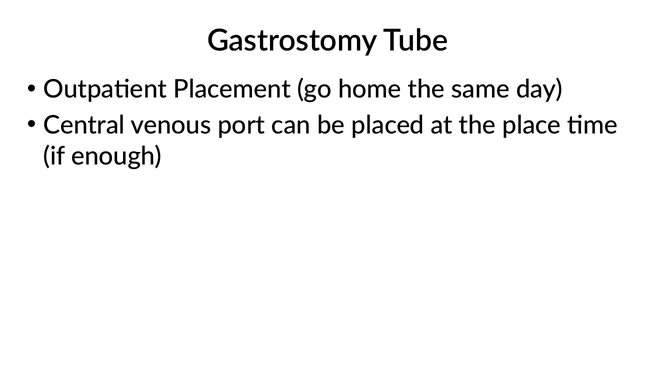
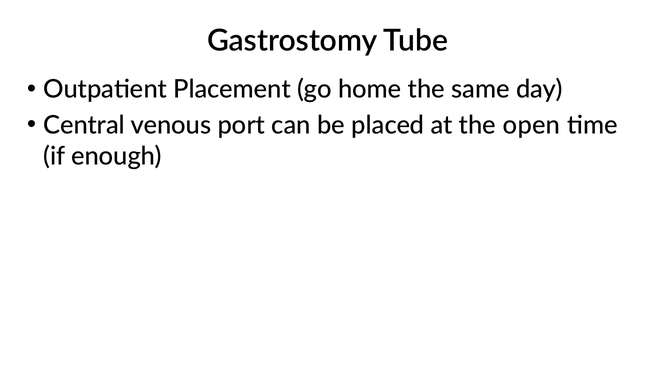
place: place -> open
